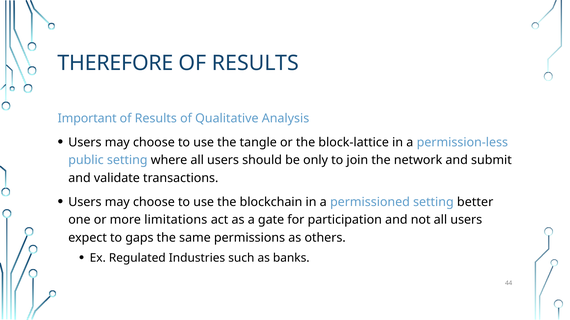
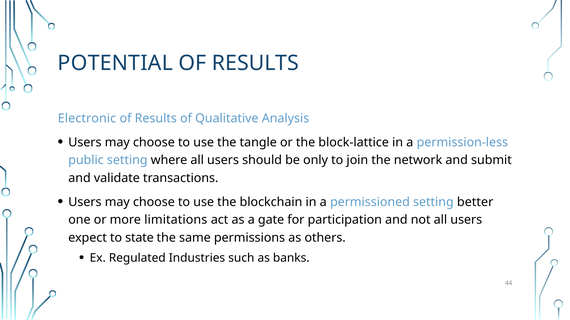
THEREFORE: THEREFORE -> POTENTIAL
Important: Important -> Electronic
gaps: gaps -> state
